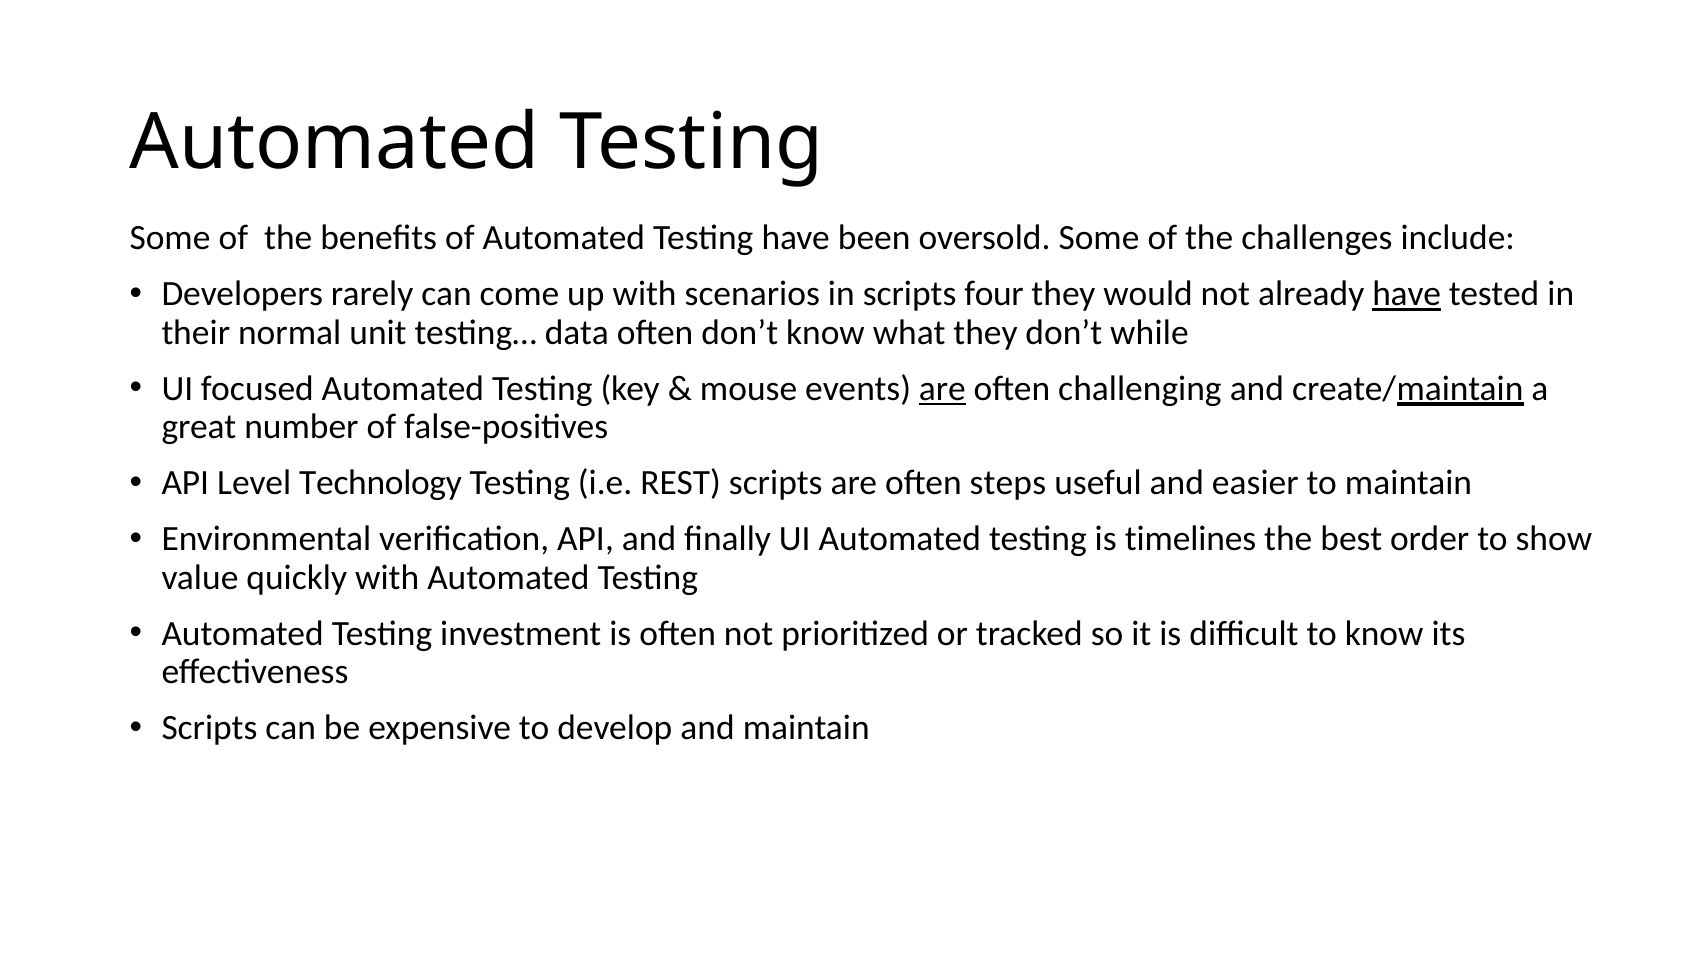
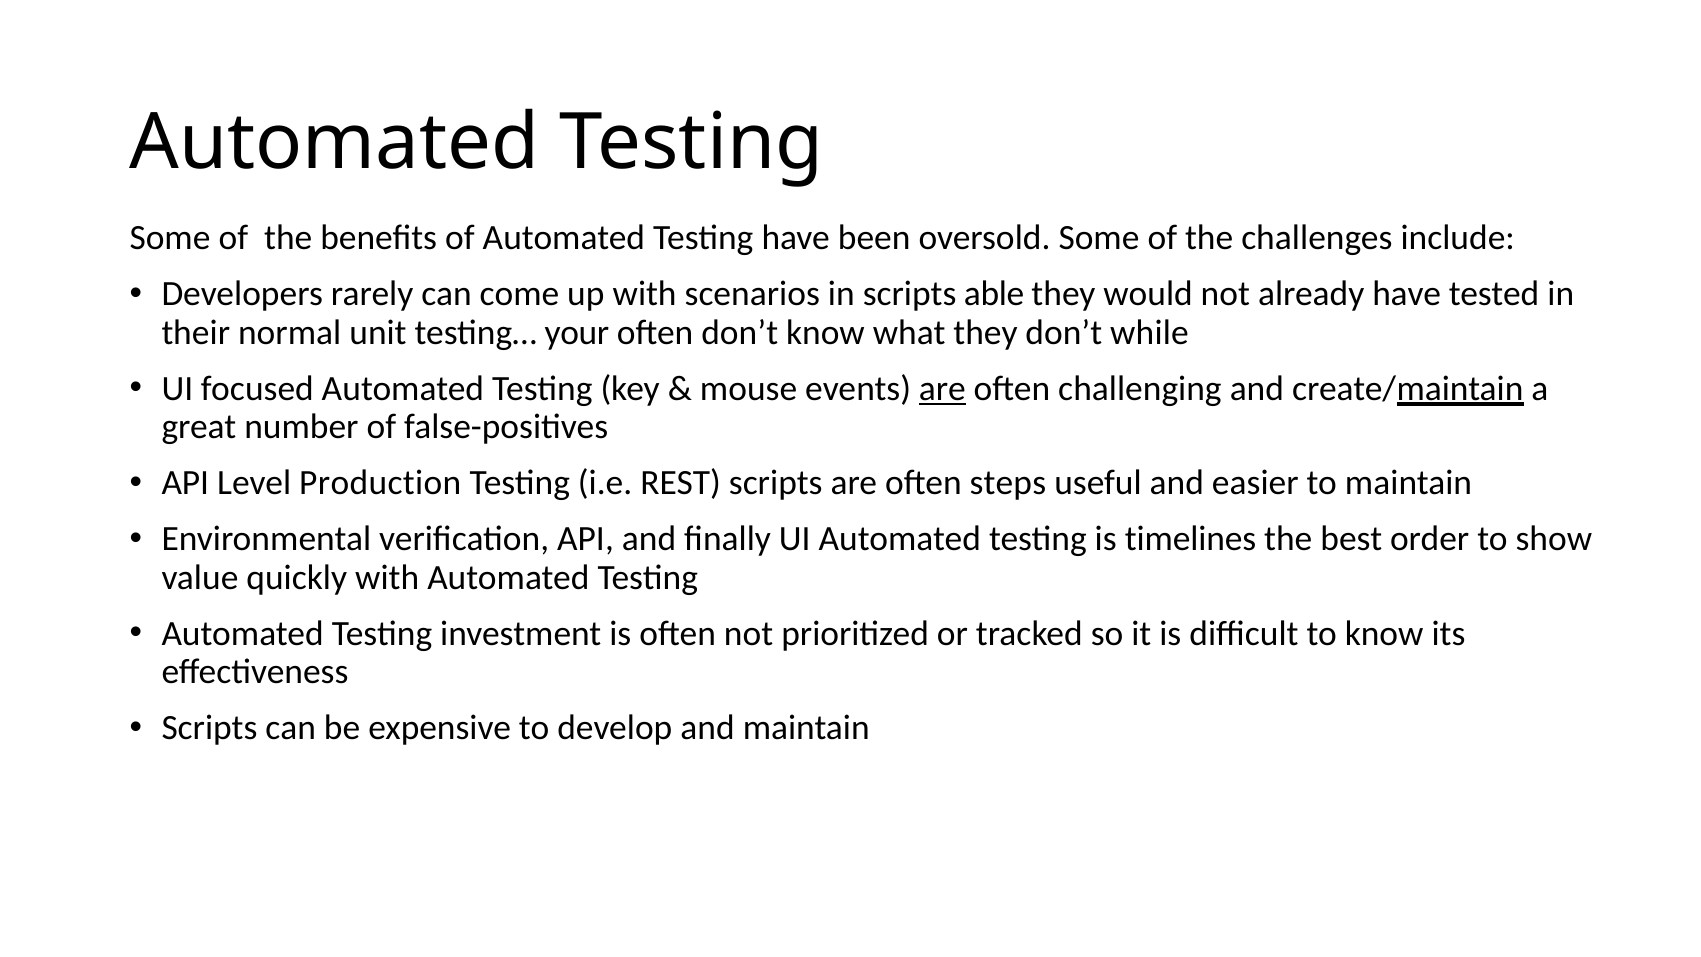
four: four -> able
have at (1407, 294) underline: present -> none
data: data -> your
Technology: Technology -> Production
